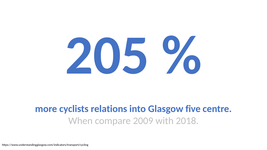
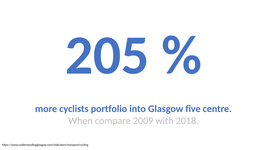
relations: relations -> portfolio
